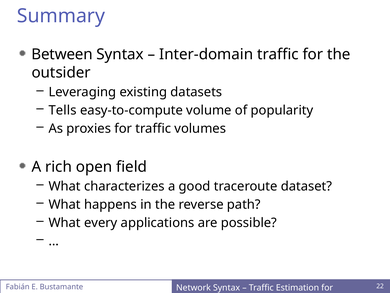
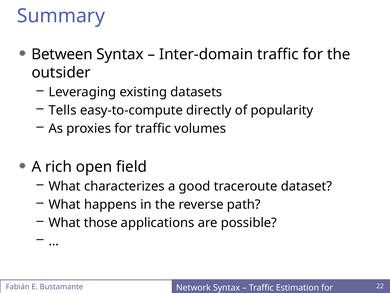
volume: volume -> directly
every: every -> those
